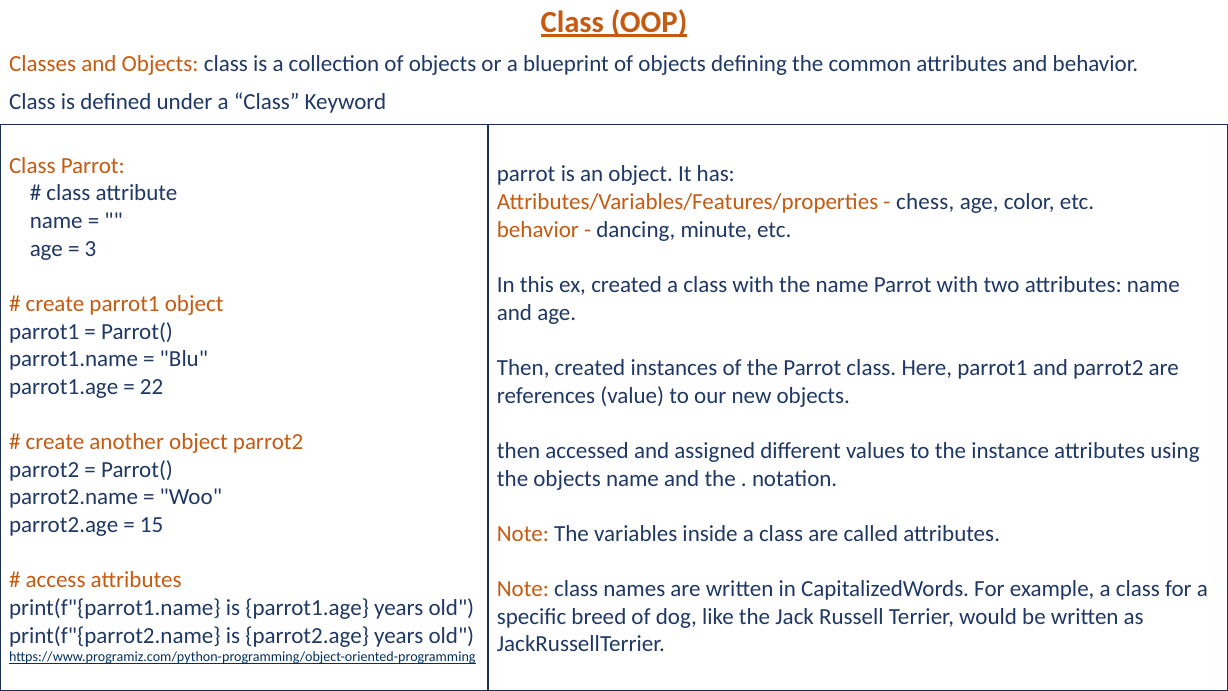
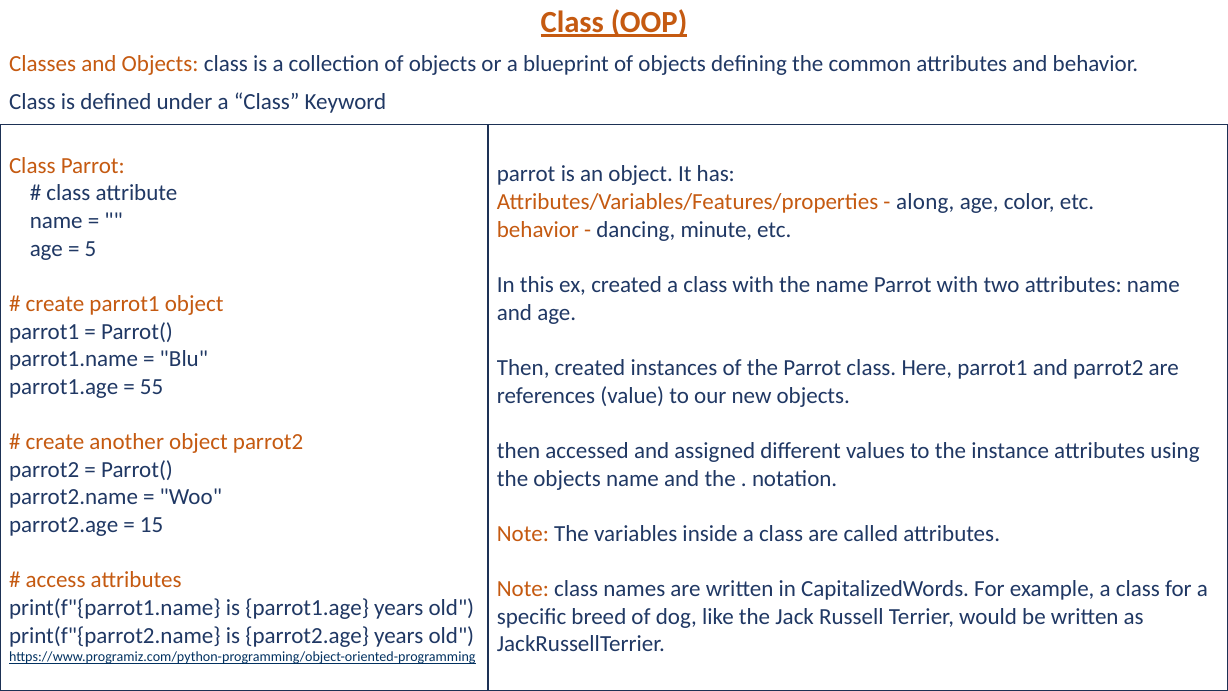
chess: chess -> along
3: 3 -> 5
22: 22 -> 55
